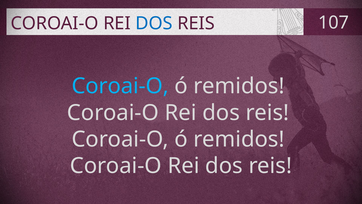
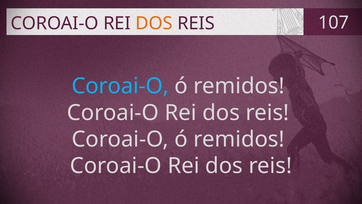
DOS at (154, 23) colour: blue -> orange
